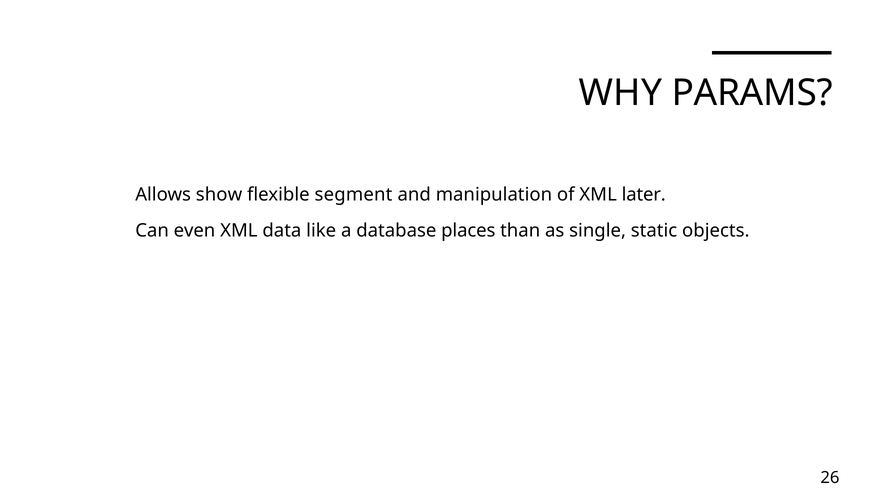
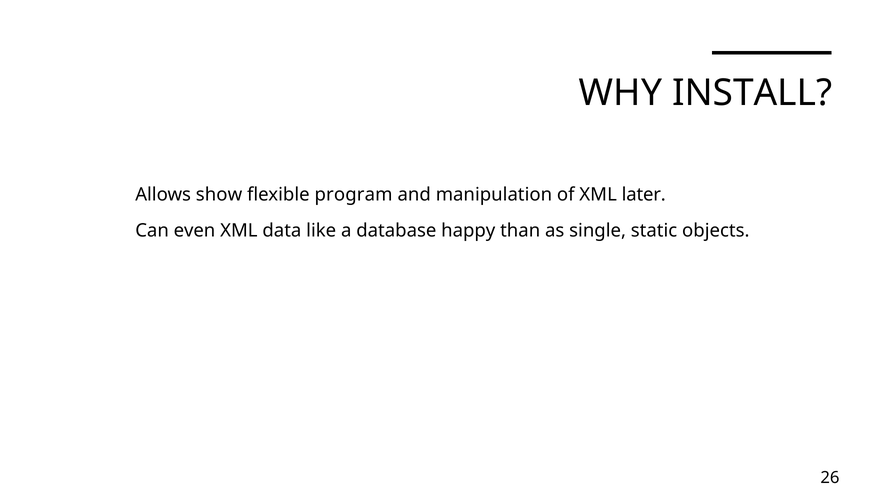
PARAMS: PARAMS -> INSTALL
segment: segment -> program
places: places -> happy
